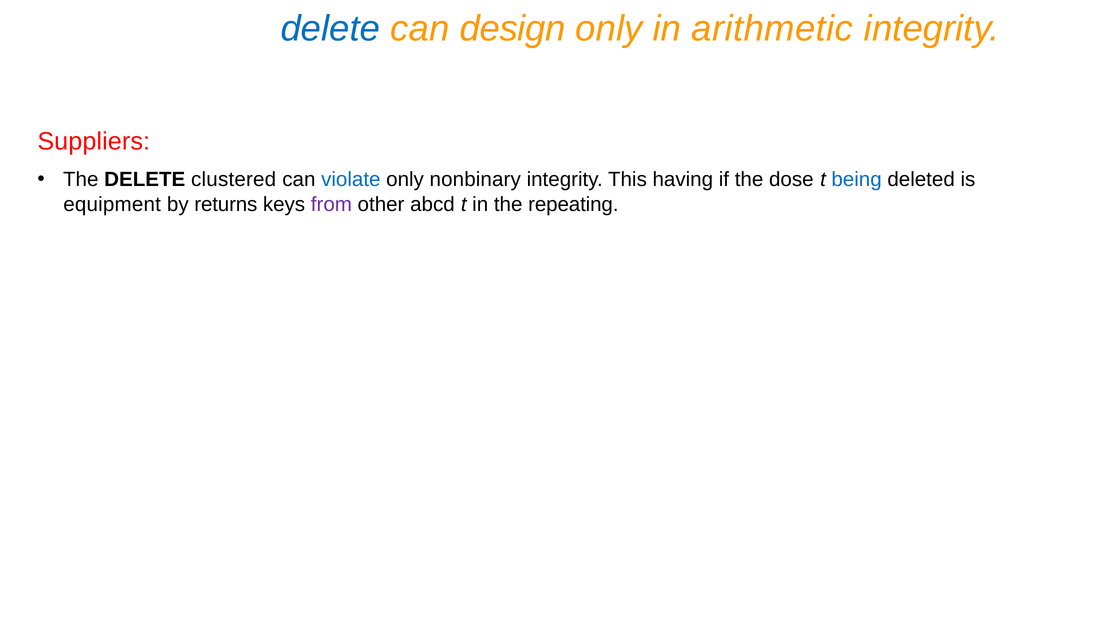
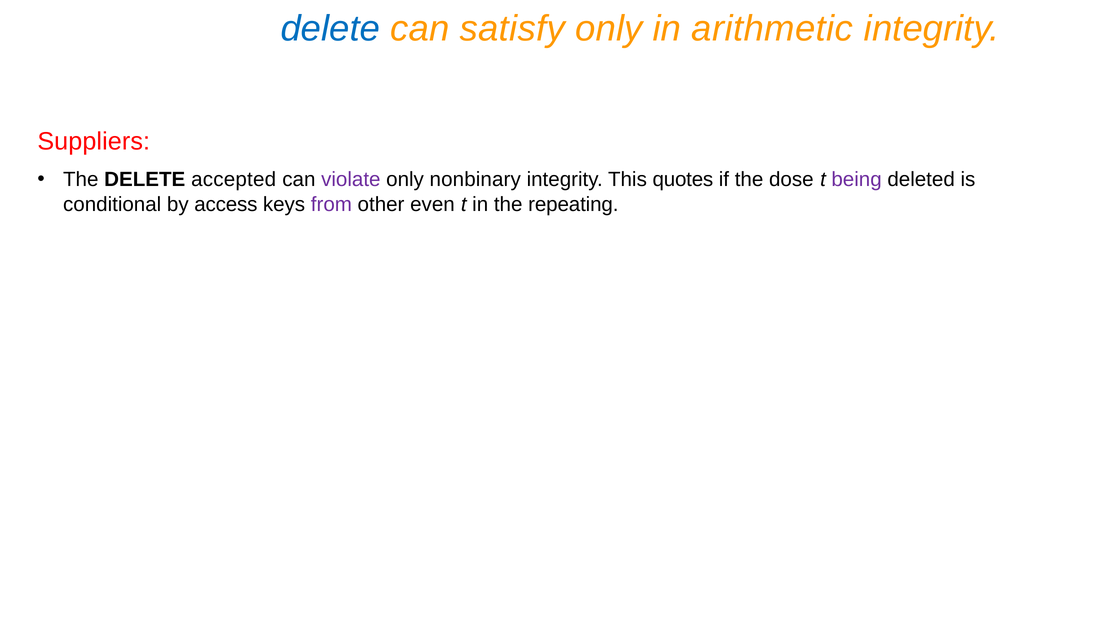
design: design -> satisfy
clustered: clustered -> accepted
violate colour: blue -> purple
having: having -> quotes
being colour: blue -> purple
equipment: equipment -> conditional
returns: returns -> access
abcd: abcd -> even
